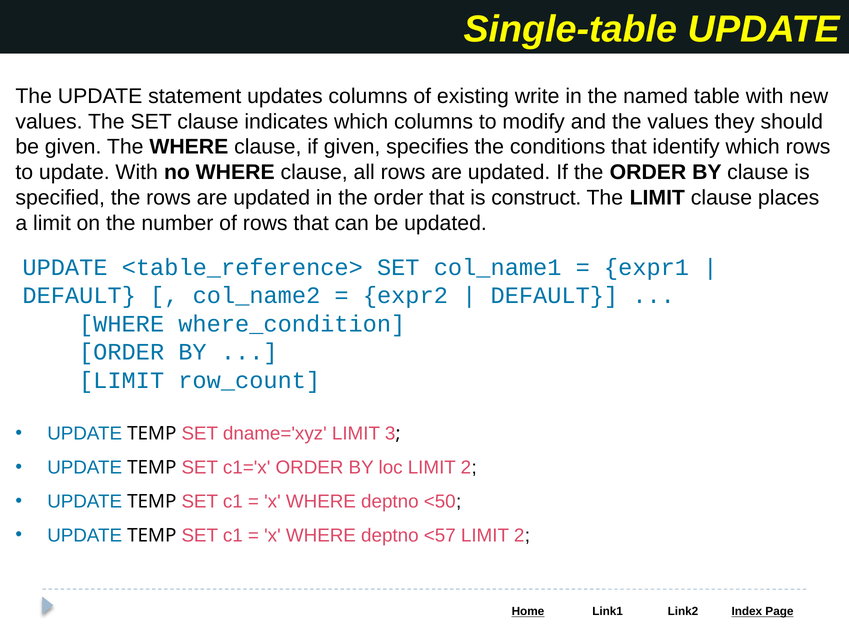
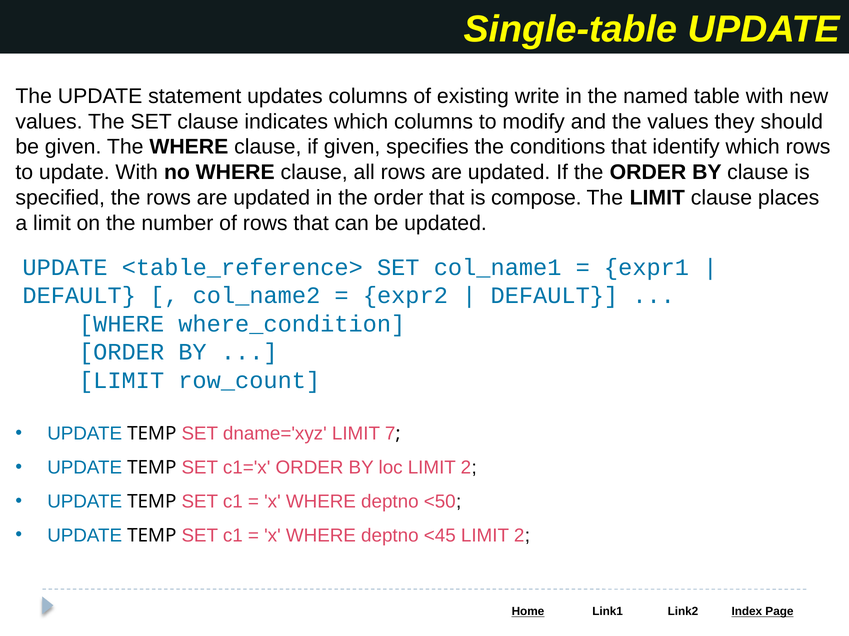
construct: construct -> compose
3: 3 -> 7
<57: <57 -> <45
